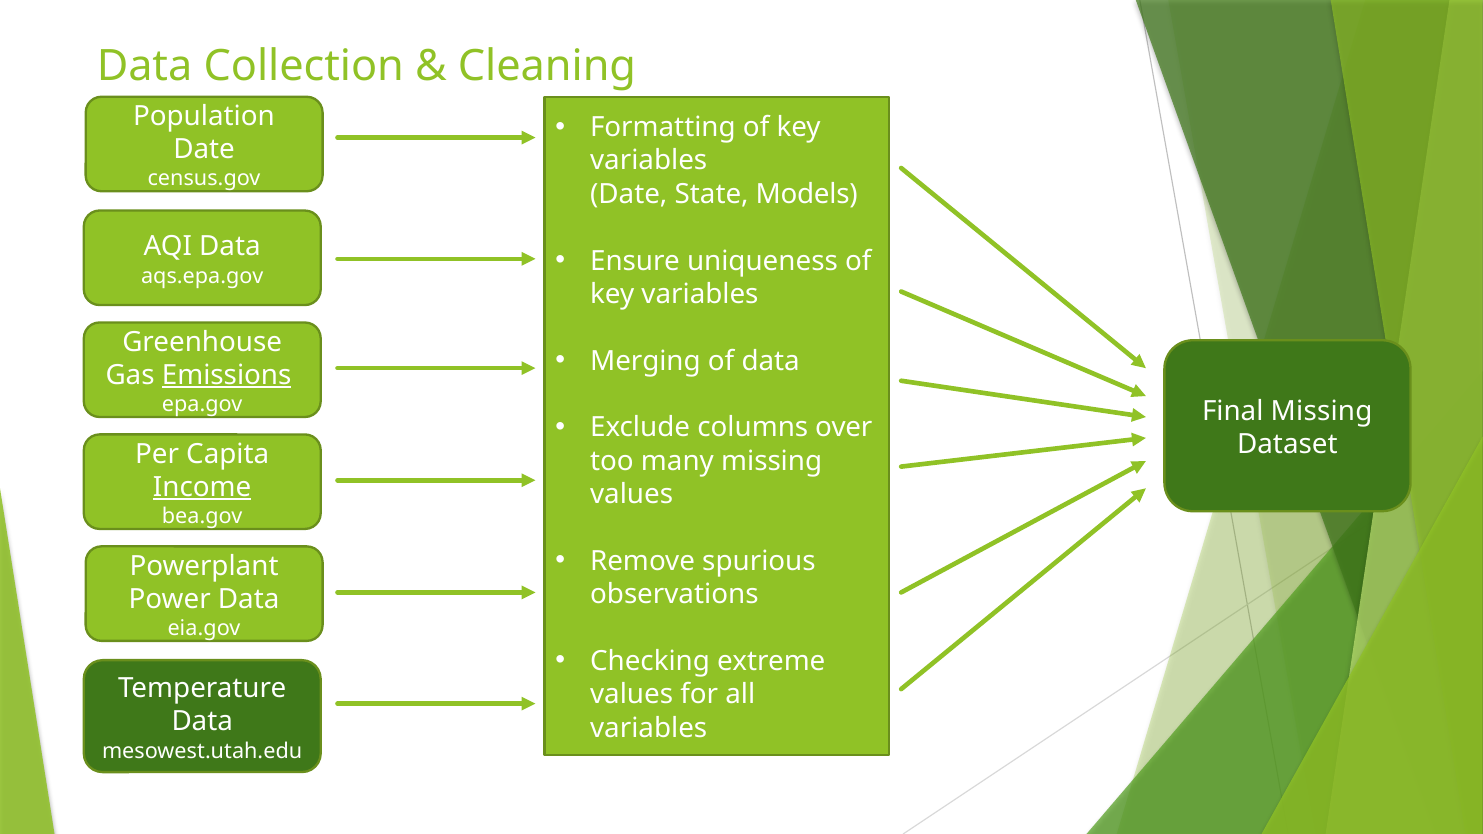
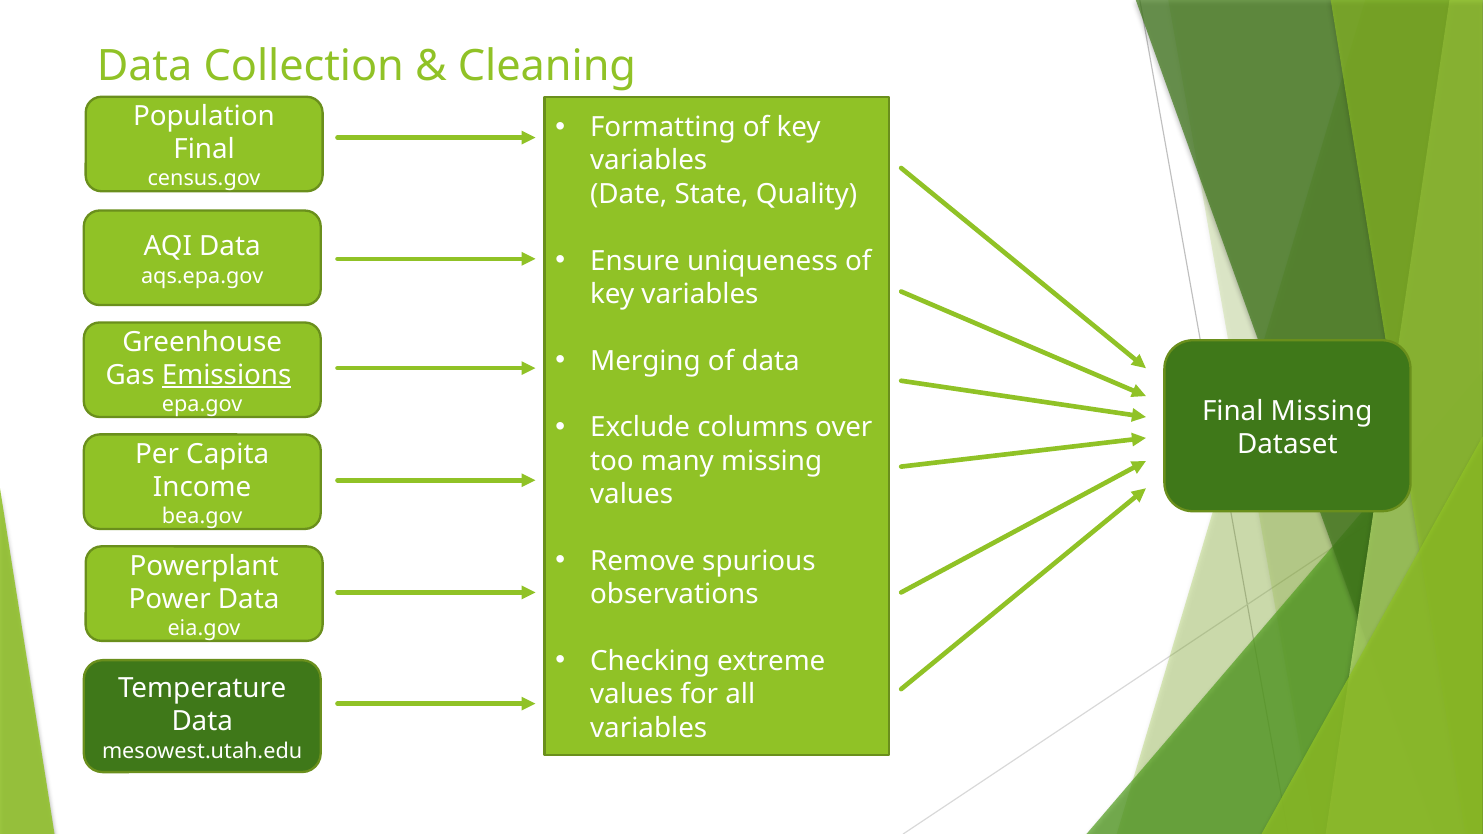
Date at (204, 150): Date -> Final
Models: Models -> Quality
Income underline: present -> none
